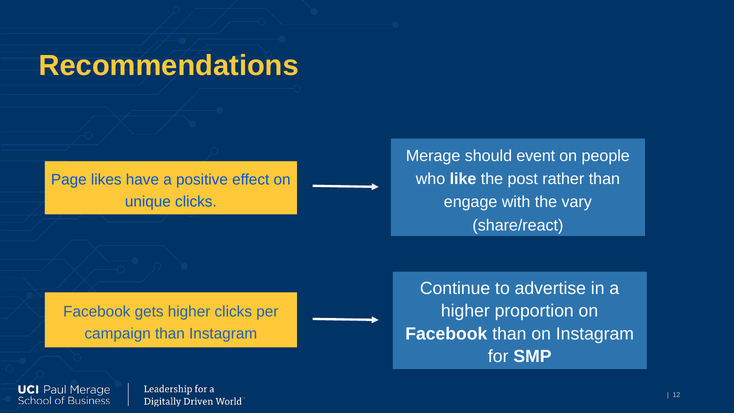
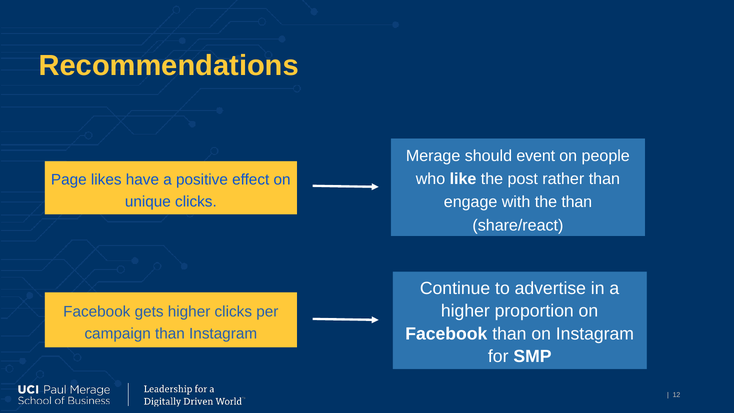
the vary: vary -> than
